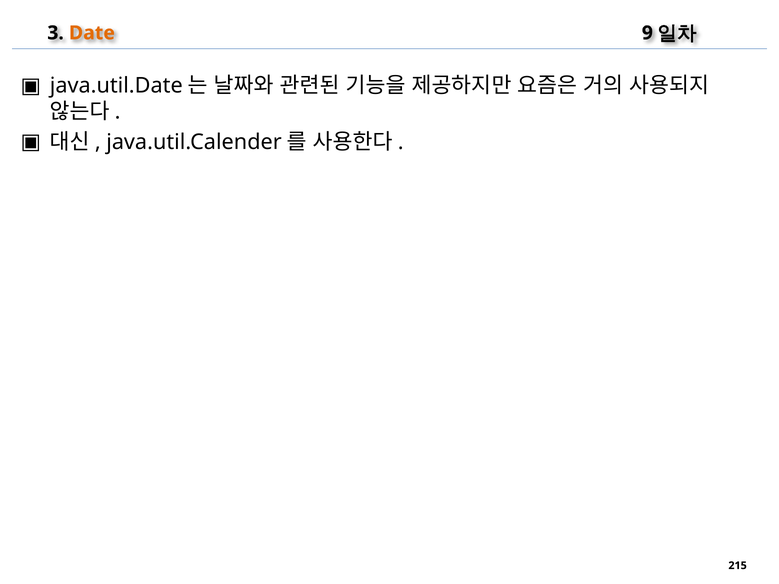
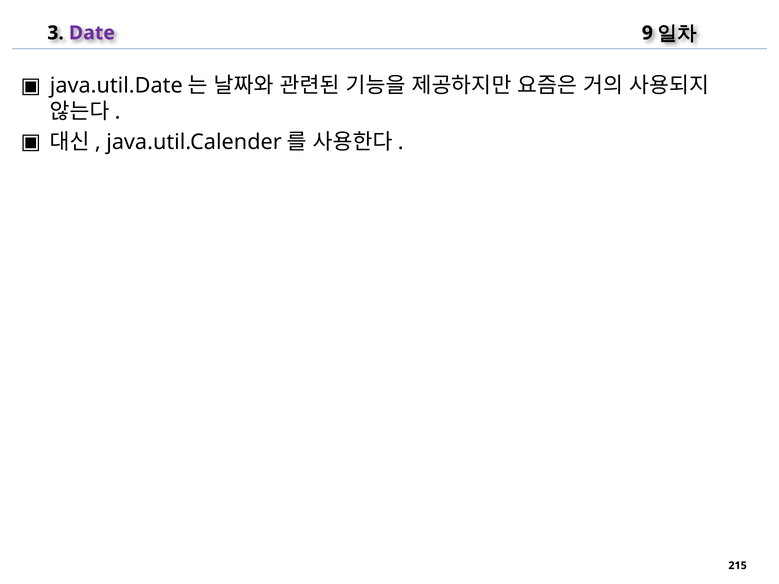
Date colour: orange -> purple
